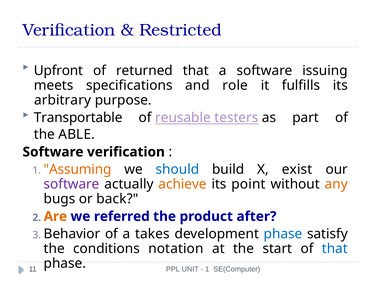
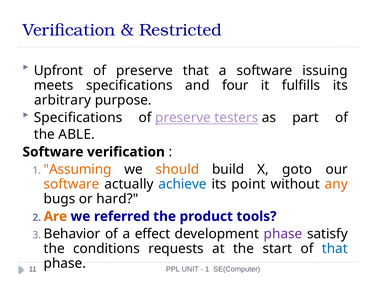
returned at (144, 71): returned -> preserve
role: role -> four
Transportable at (78, 118): Transportable -> Specifications
reusable at (183, 118): reusable -> preserve
should colour: blue -> orange
exist: exist -> goto
software at (72, 184) colour: purple -> orange
achieve colour: orange -> blue
back: back -> hard
after: after -> tools
takes: takes -> effect
phase at (283, 234) colour: blue -> purple
notation: notation -> requests
